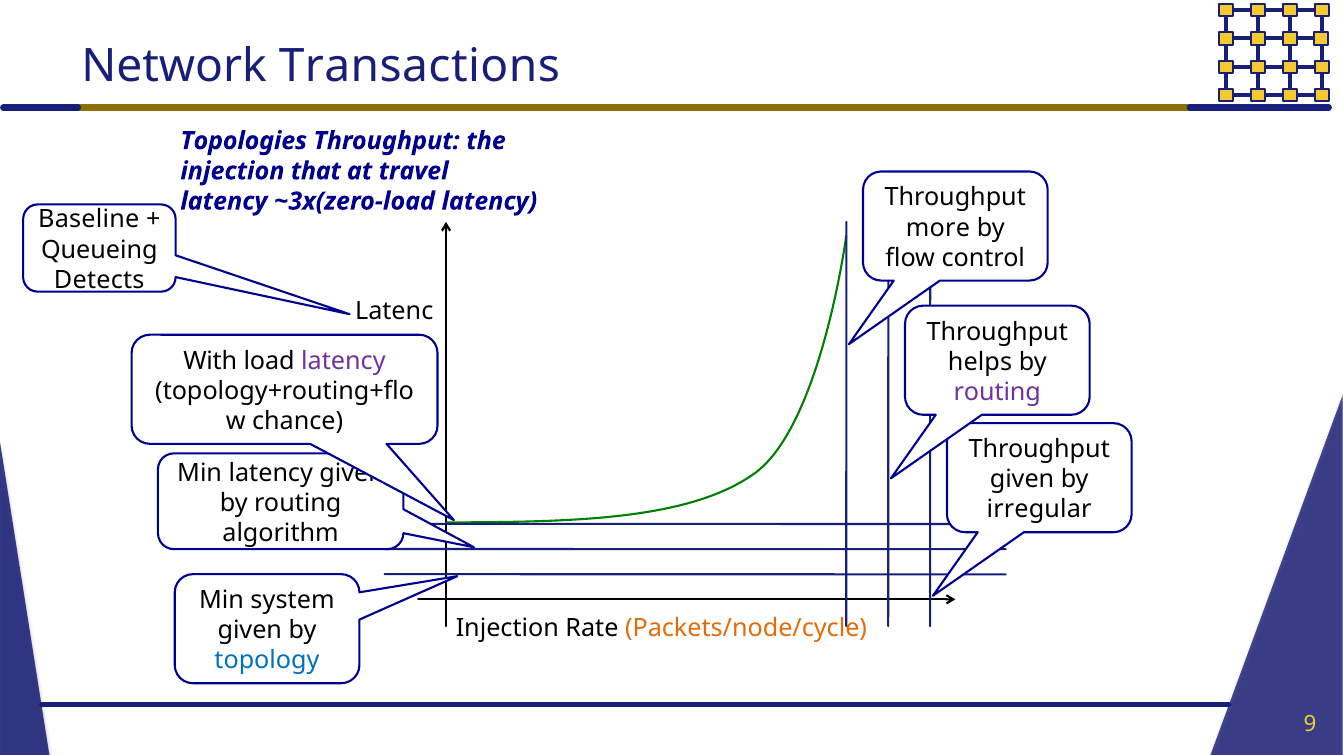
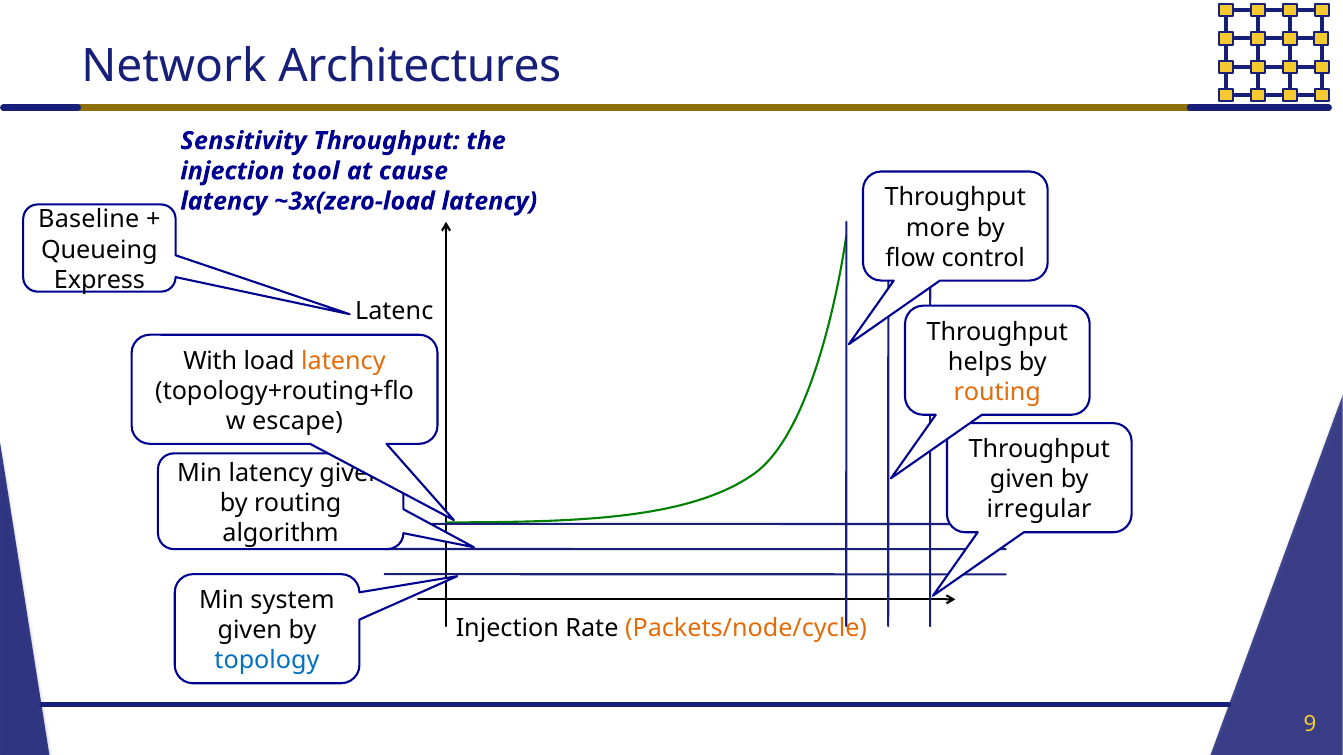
Transactions: Transactions -> Architectures
Topologies: Topologies -> Sensitivity
that: that -> tool
travel: travel -> cause
Detects: Detects -> Express
latency at (343, 361) colour: purple -> orange
routing at (997, 392) colour: purple -> orange
chance: chance -> escape
